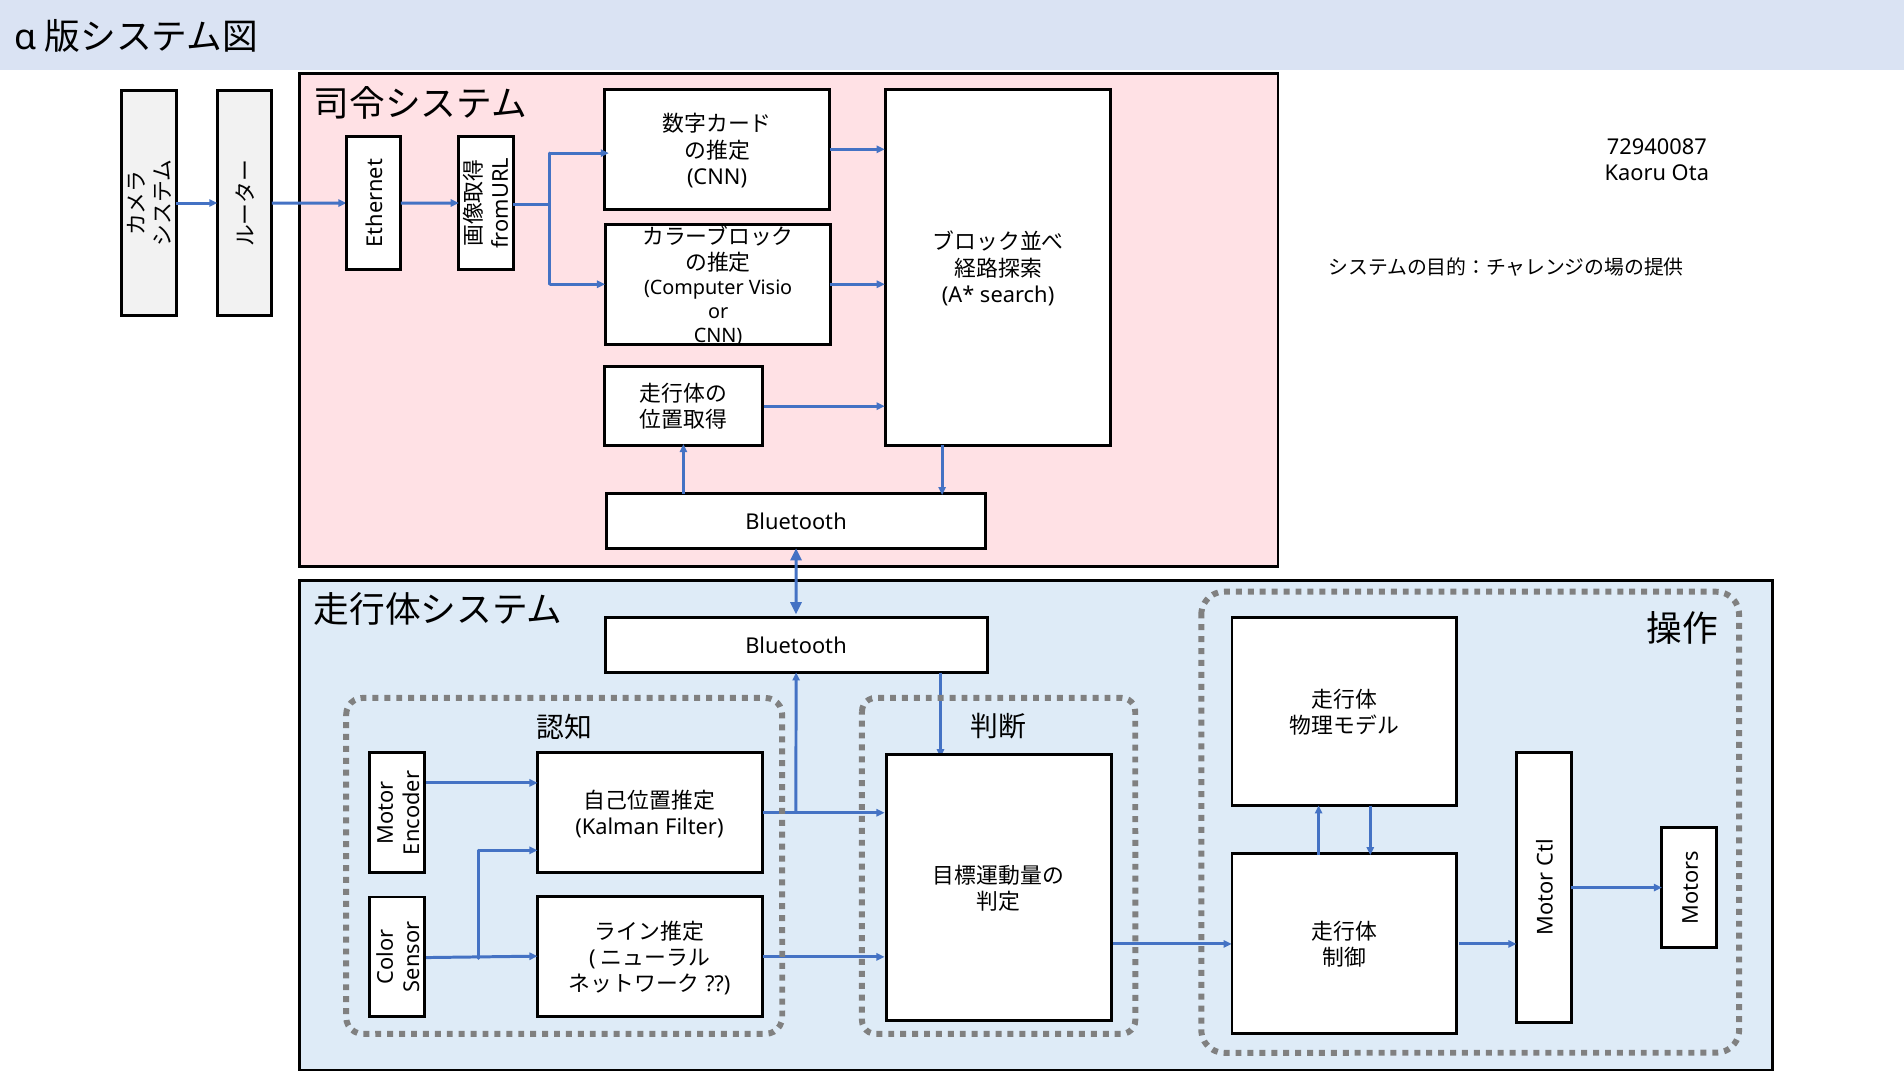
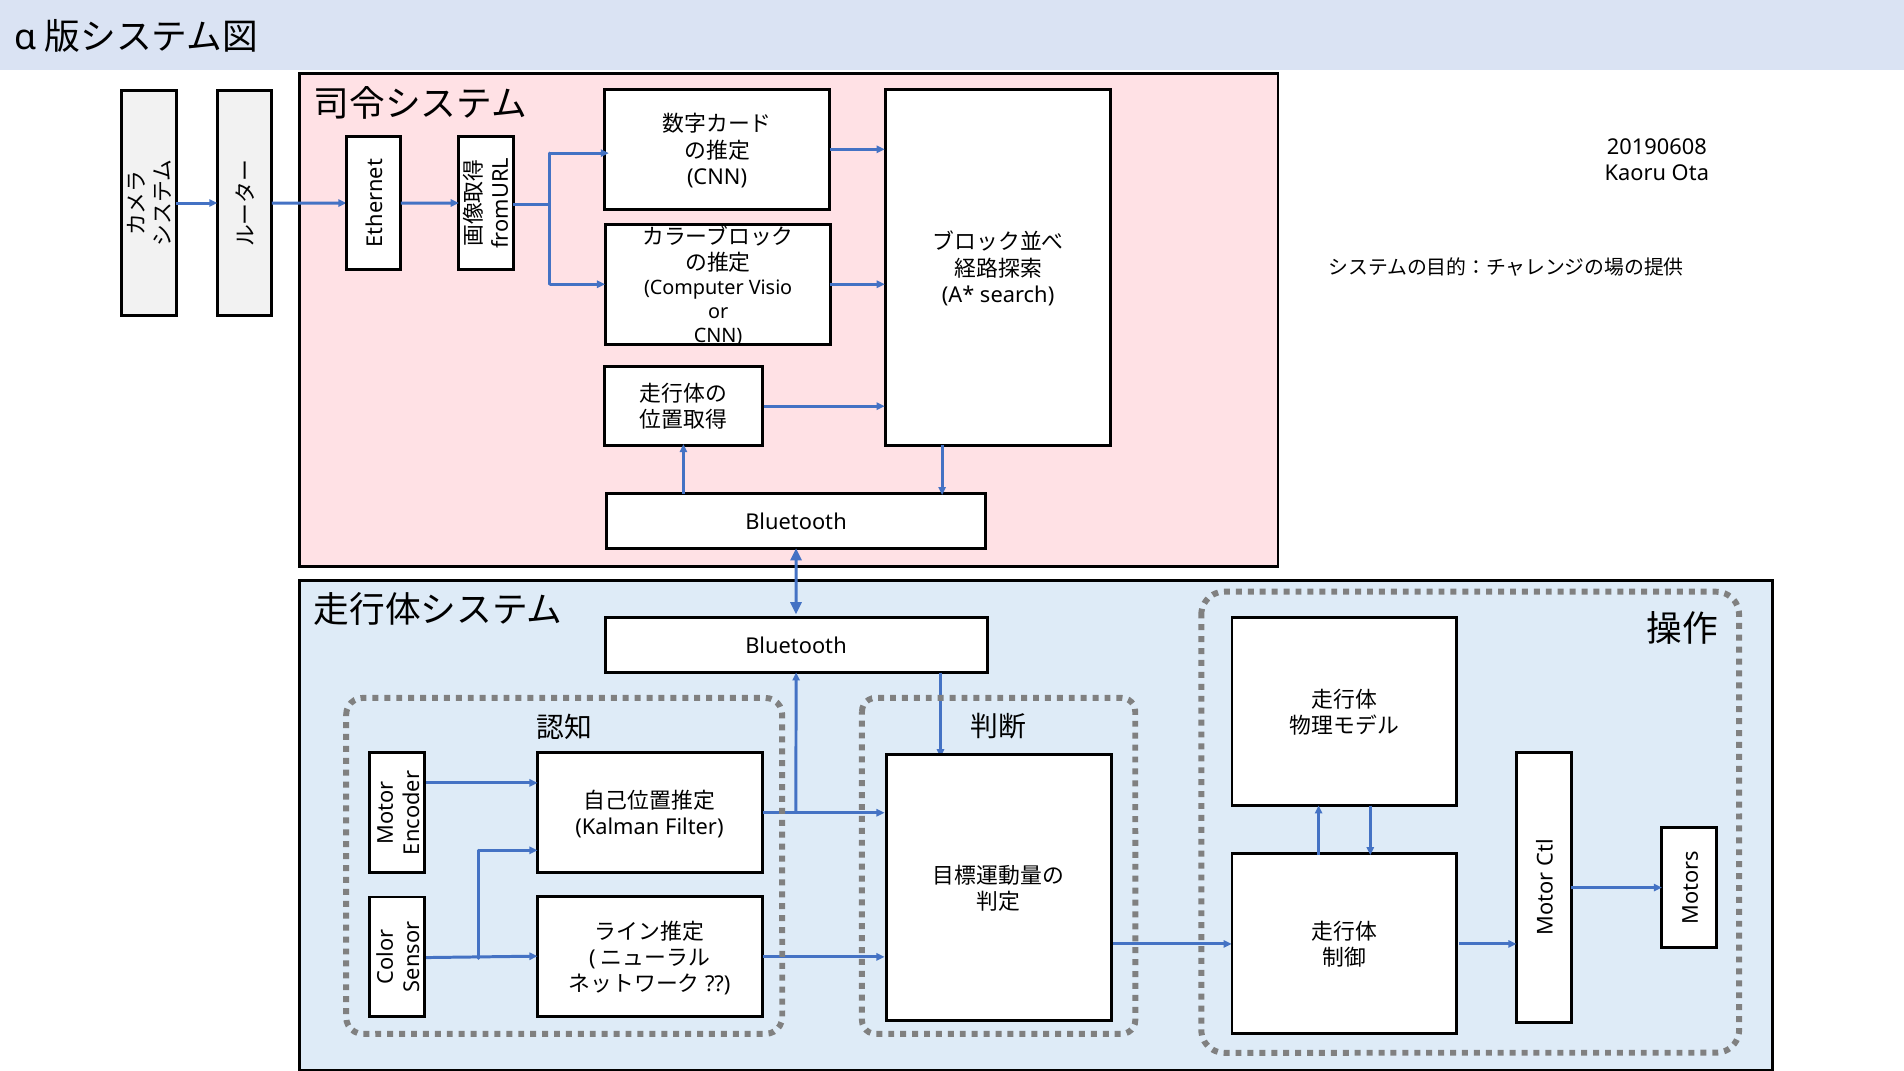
72940087: 72940087 -> 20190608
